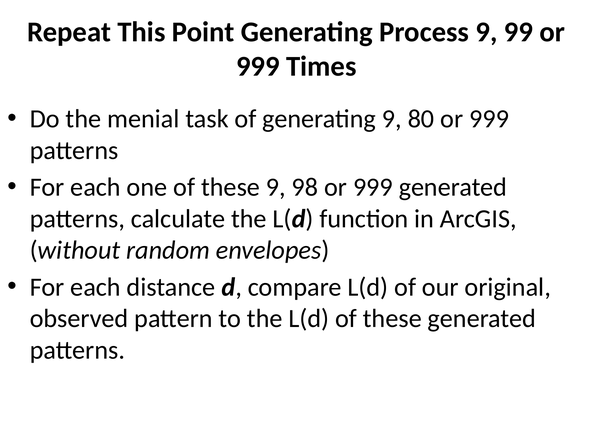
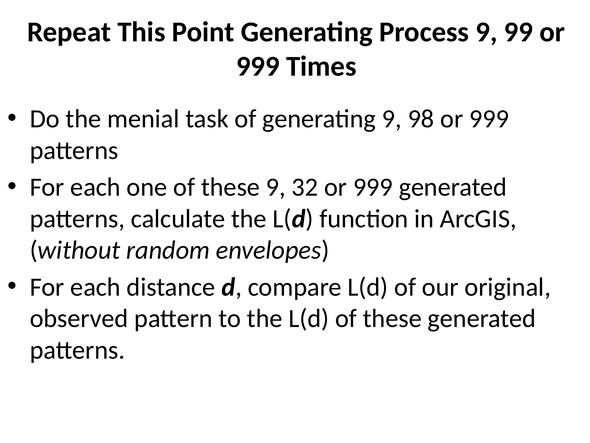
80: 80 -> 98
98: 98 -> 32
